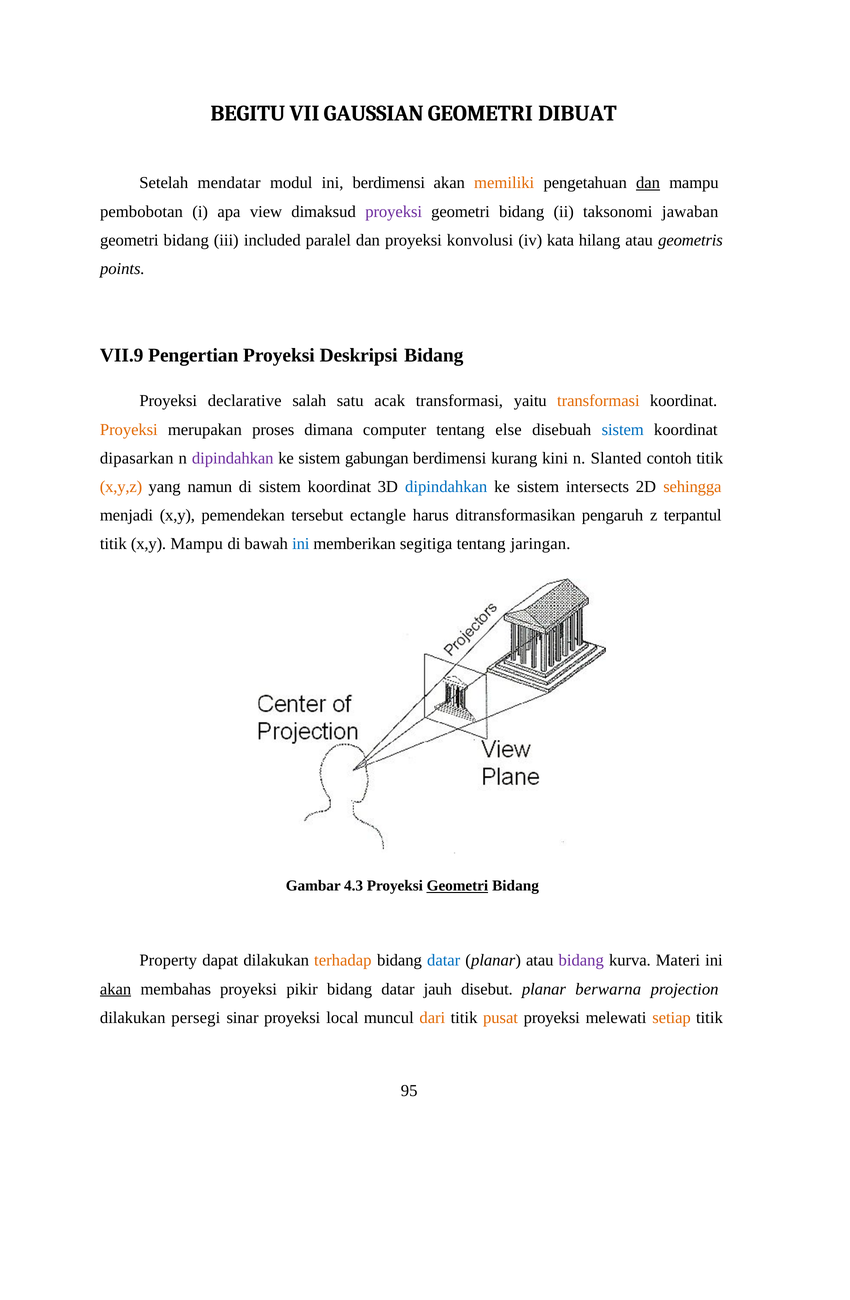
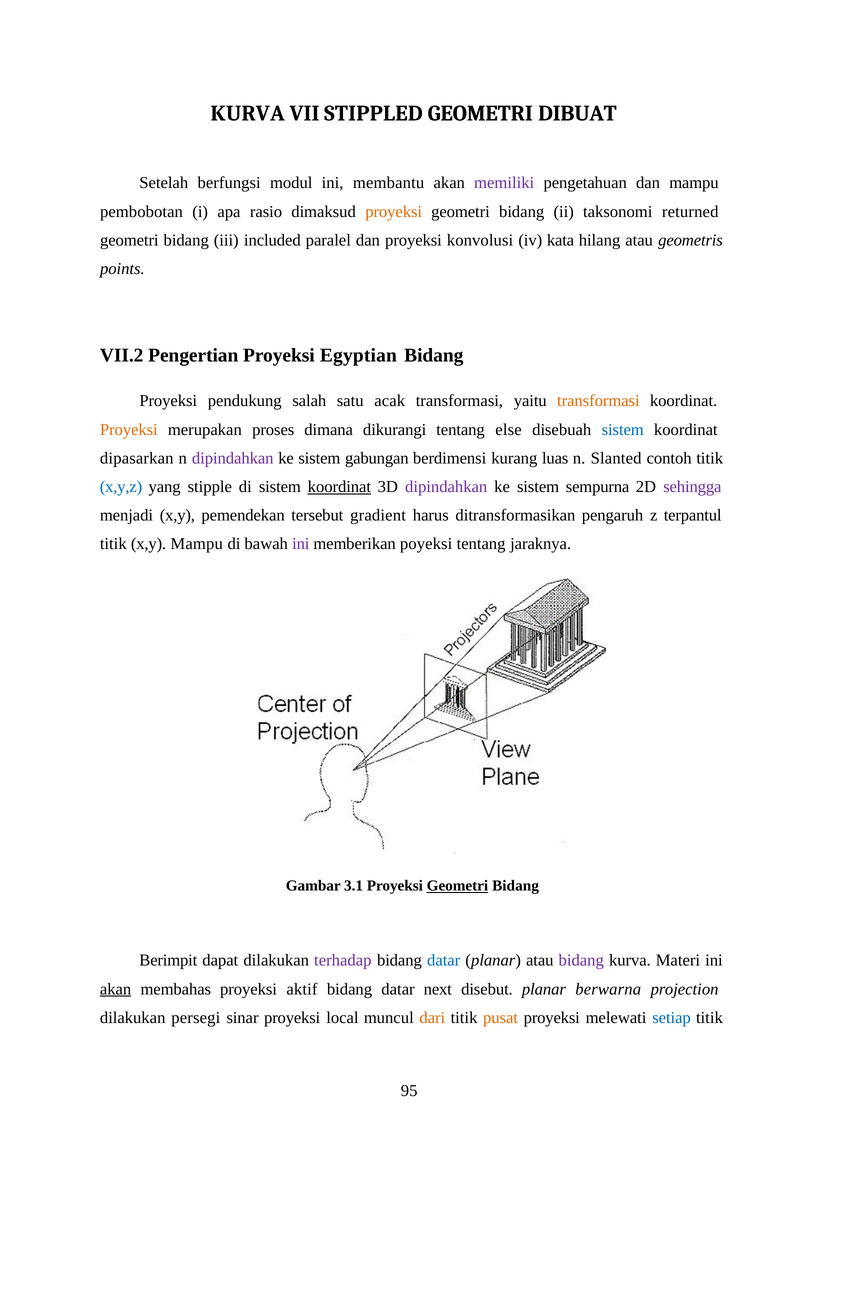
BEGITU at (248, 113): BEGITU -> KURVA
GAUSSIAN: GAUSSIAN -> STIPPLED
mendatar: mendatar -> berfungsi
ini berdimensi: berdimensi -> membantu
memiliki colour: orange -> purple
dan at (648, 183) underline: present -> none
view: view -> rasio
proyeksi at (394, 212) colour: purple -> orange
jawaban: jawaban -> returned
VII.9: VII.9 -> VII.2
Deskripsi: Deskripsi -> Egyptian
declarative: declarative -> pendukung
computer: computer -> dikurangi
kini: kini -> luas
x,y,z colour: orange -> blue
namun: namun -> stipple
koordinat at (339, 487) underline: none -> present
dipindahkan at (446, 487) colour: blue -> purple
intersects: intersects -> sempurna
sehingga colour: orange -> purple
ectangle: ectangle -> gradient
ini at (301, 544) colour: blue -> purple
segitiga: segitiga -> poyeksi
jaringan: jaringan -> jaraknya
4.3: 4.3 -> 3.1
Property: Property -> Berimpit
terhadap colour: orange -> purple
pikir: pikir -> aktif
jauh: jauh -> next
setiap colour: orange -> blue
